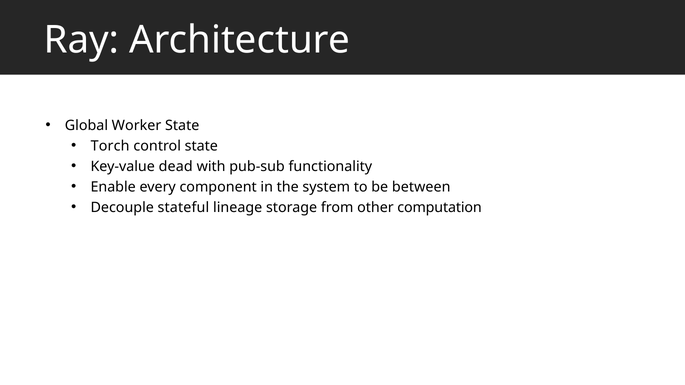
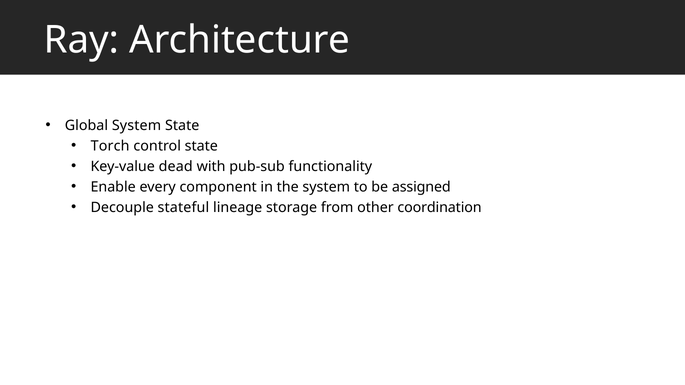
Global Worker: Worker -> System
between: between -> assigned
computation: computation -> coordination
